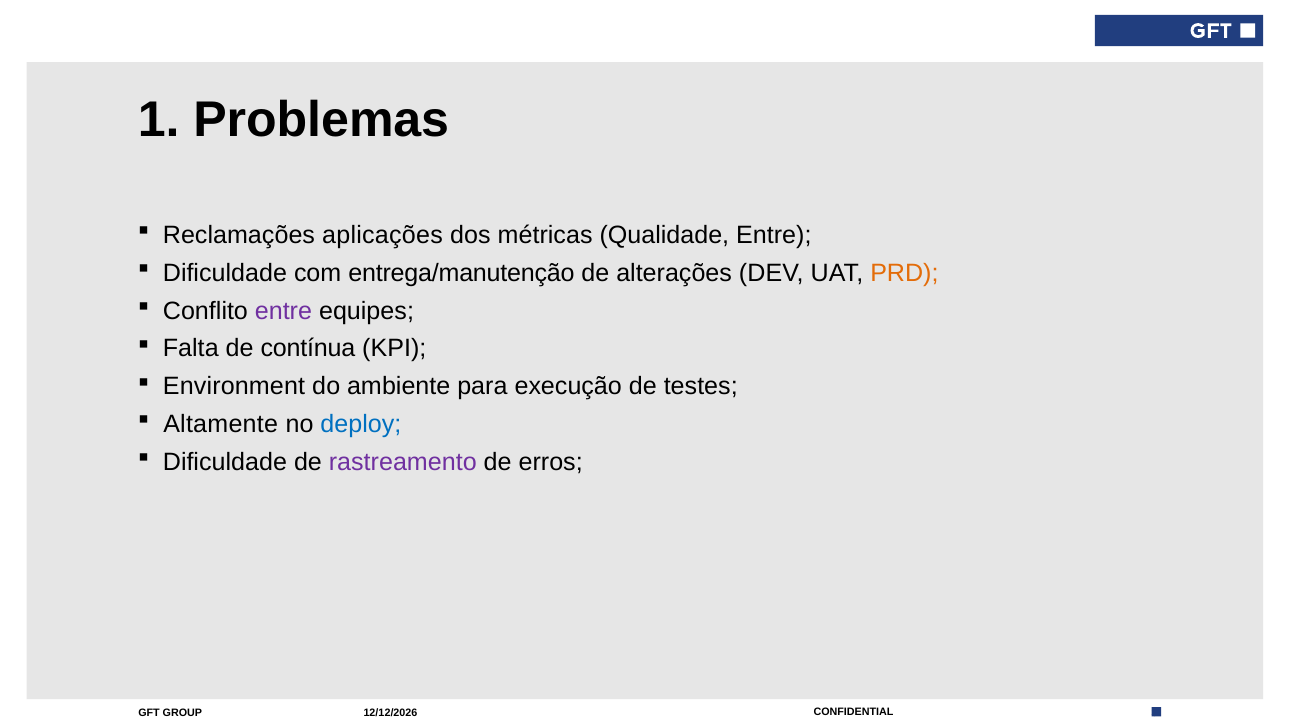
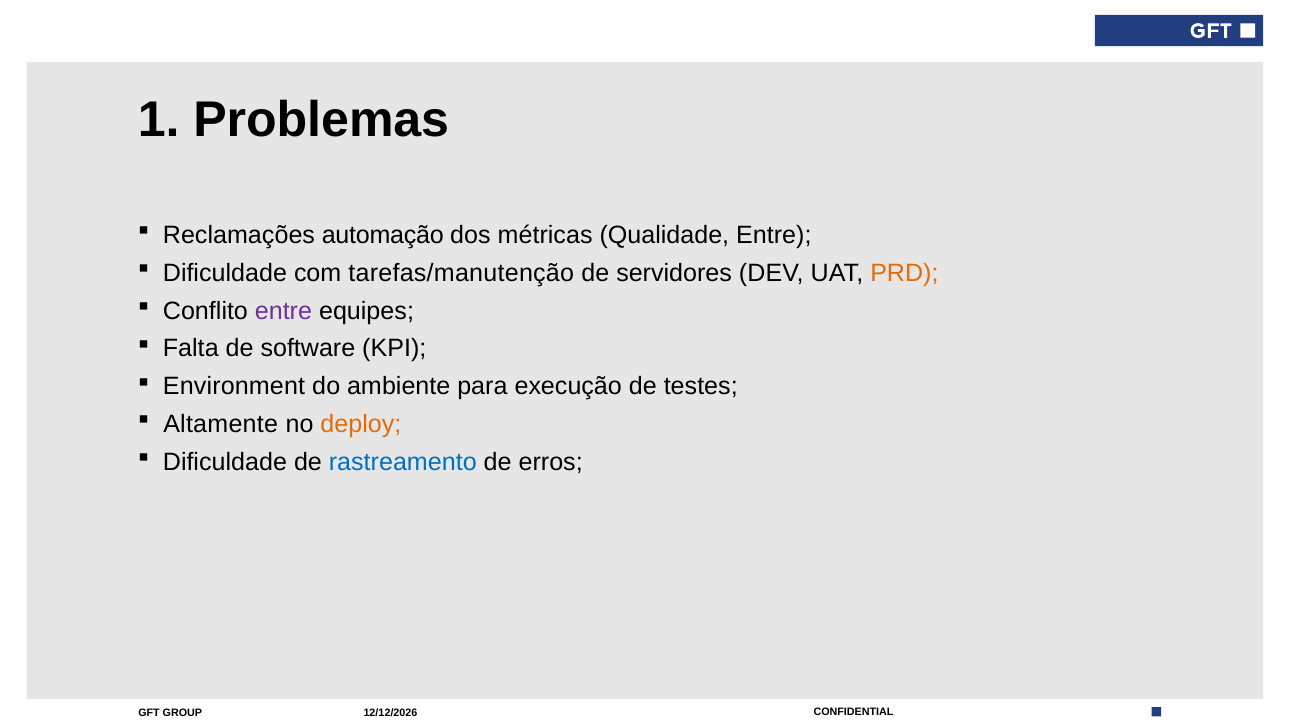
aplicações: aplicações -> automação
entrega/manutenção: entrega/manutenção -> tarefas/manutenção
alterações: alterações -> servidores
contínua: contínua -> software
deploy colour: blue -> orange
rastreamento colour: purple -> blue
